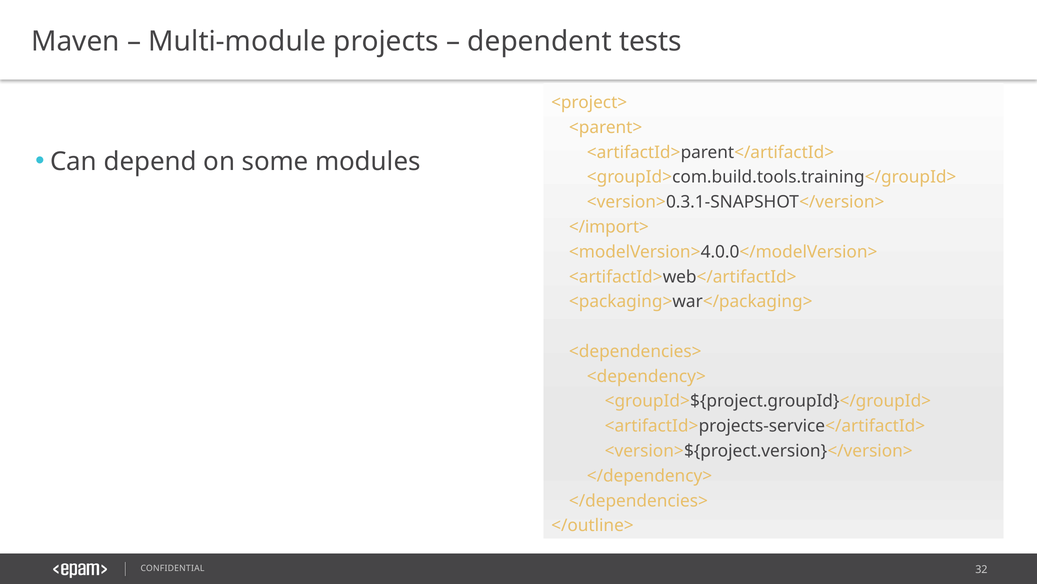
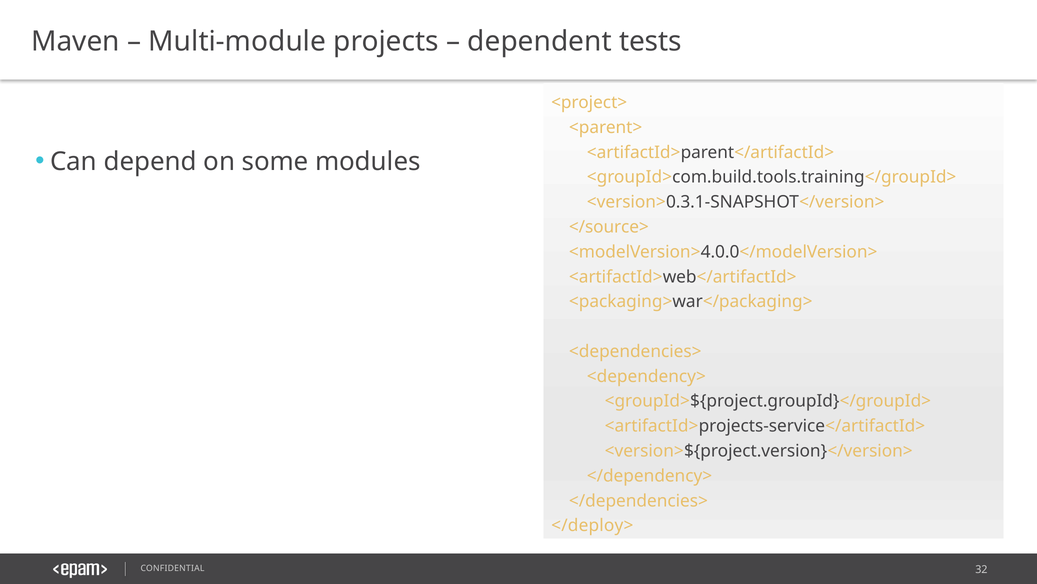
</import>: </import> -> </source>
</outline>: </outline> -> </deploy>
